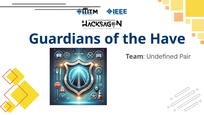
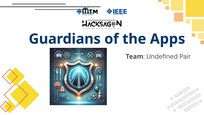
Have: Have -> Apps
